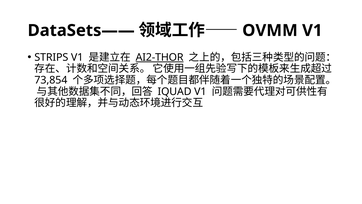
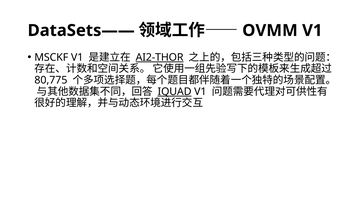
STRIPS: STRIPS -> MSCKF
73,854: 73,854 -> 80,775
IQUAD underline: none -> present
